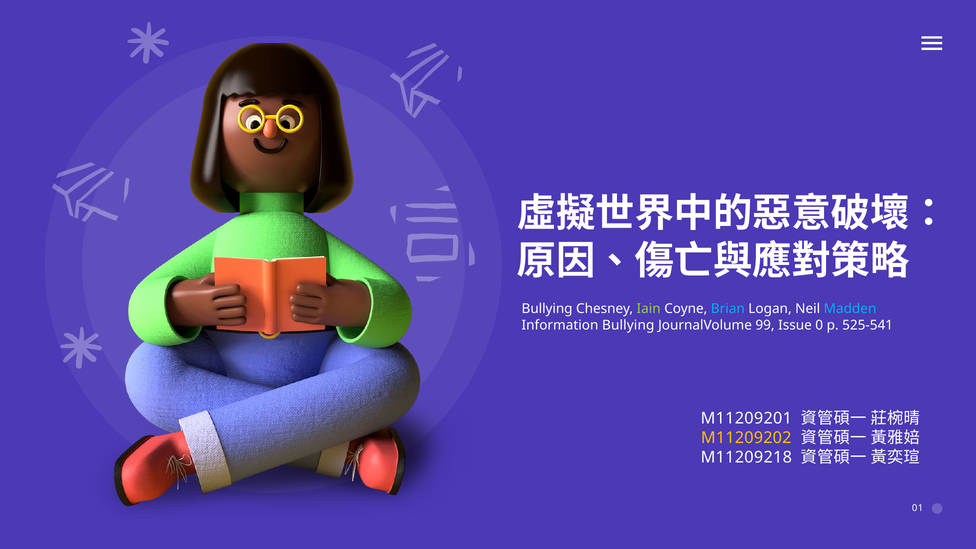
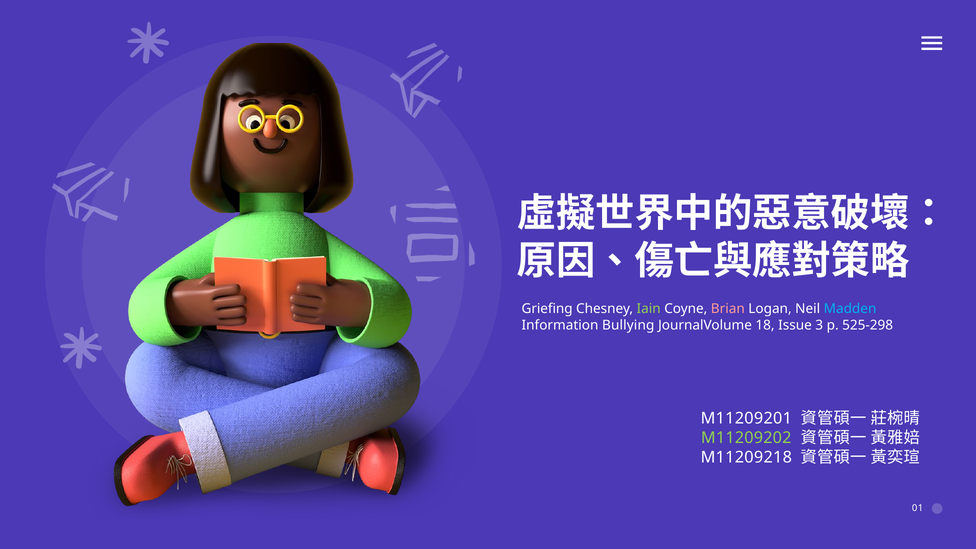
Bullying at (547, 309): Bullying -> Griefing
Brian colour: light blue -> pink
99: 99 -> 18
0: 0 -> 3
525-541: 525-541 -> 525-298
M11209202 colour: yellow -> light green
